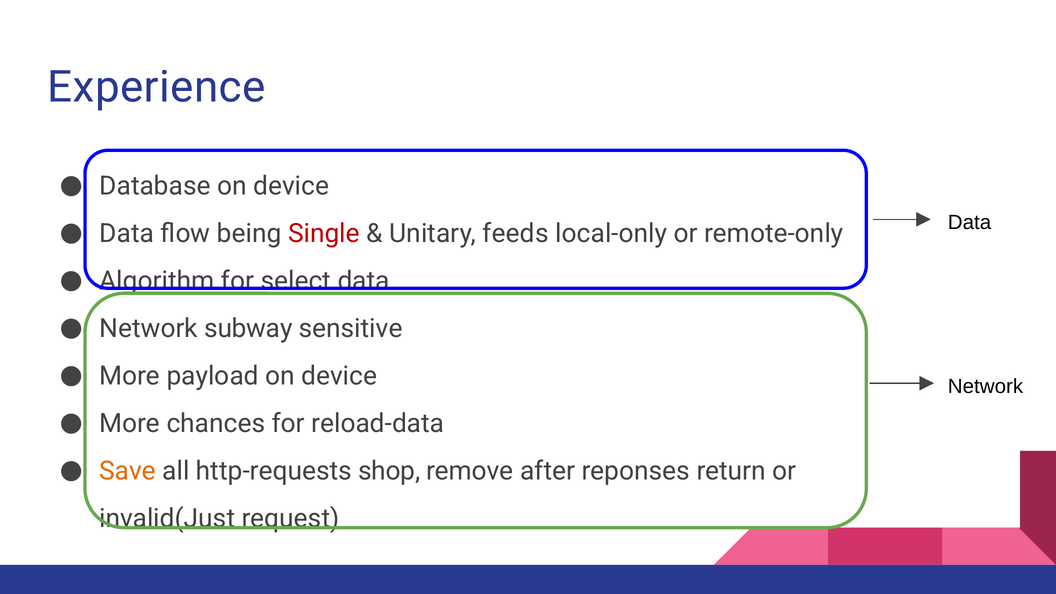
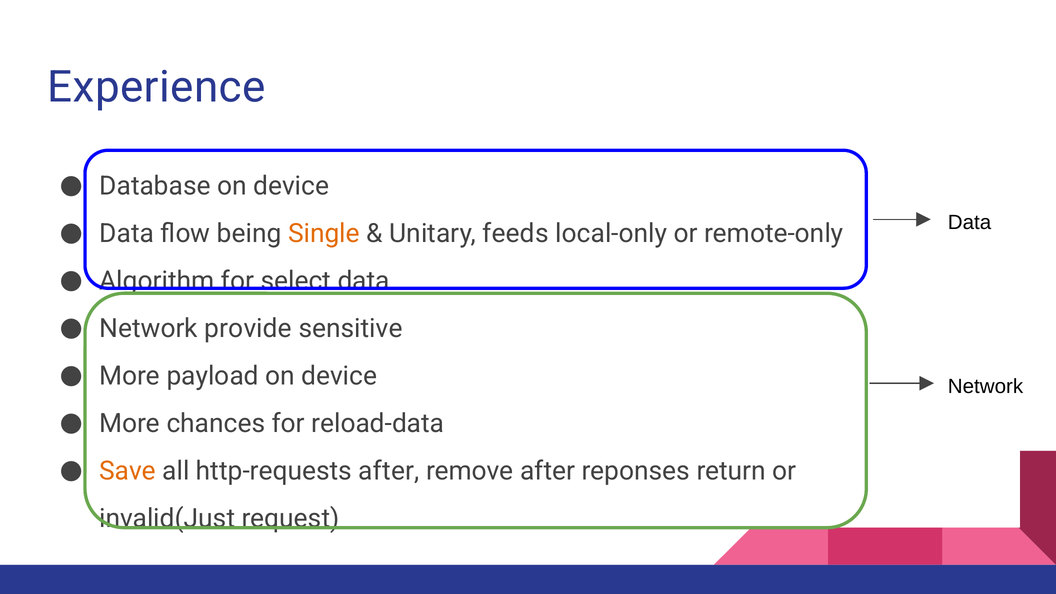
Single colour: red -> orange
subway: subway -> provide
http-requests shop: shop -> after
